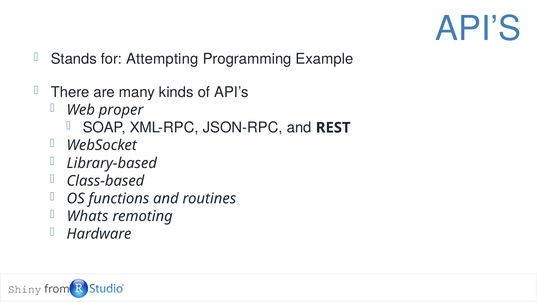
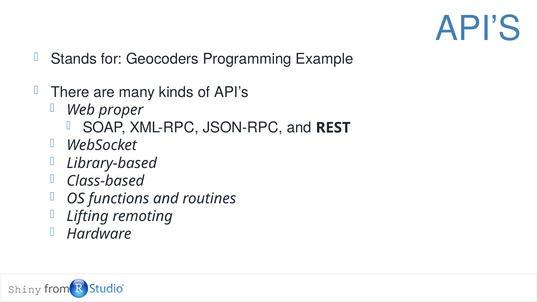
Attempting: Attempting -> Geocoders
Whats: Whats -> Lifting
